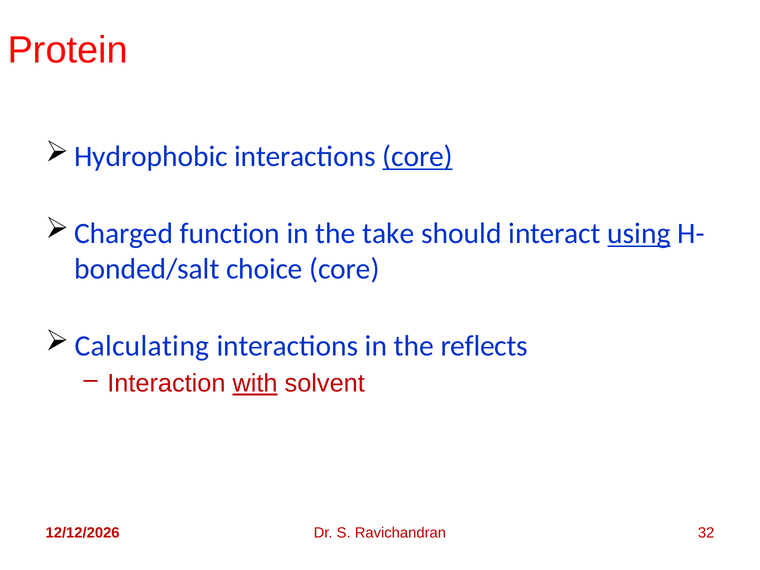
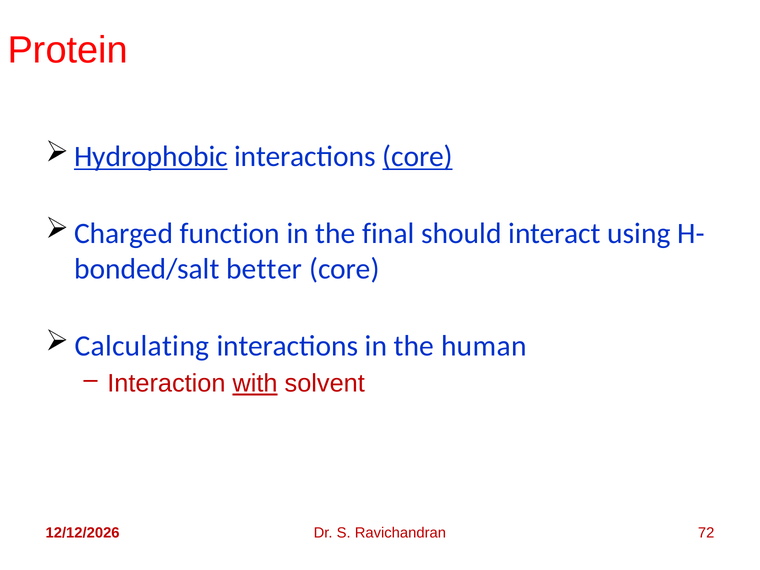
Hydrophobic underline: none -> present
take: take -> final
using underline: present -> none
choice: choice -> better
reflects: reflects -> human
32: 32 -> 72
